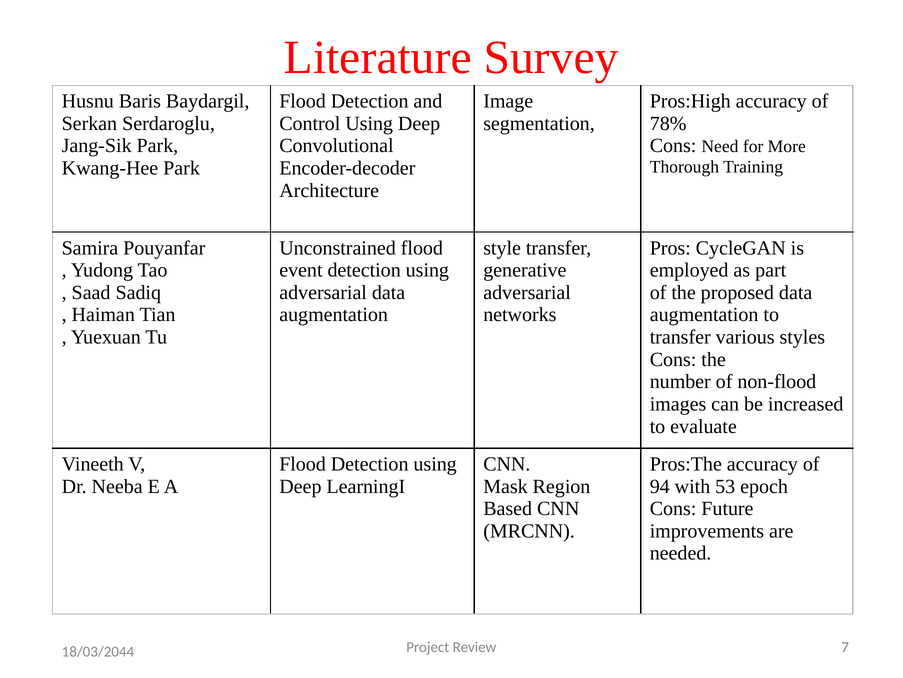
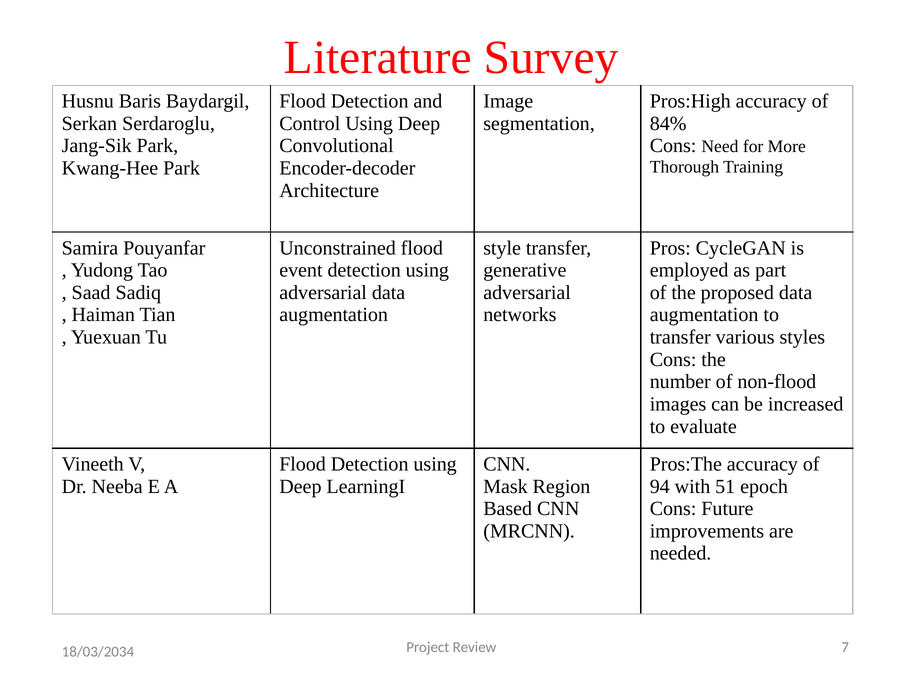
78%: 78% -> 84%
53: 53 -> 51
18/03/2044: 18/03/2044 -> 18/03/2034
